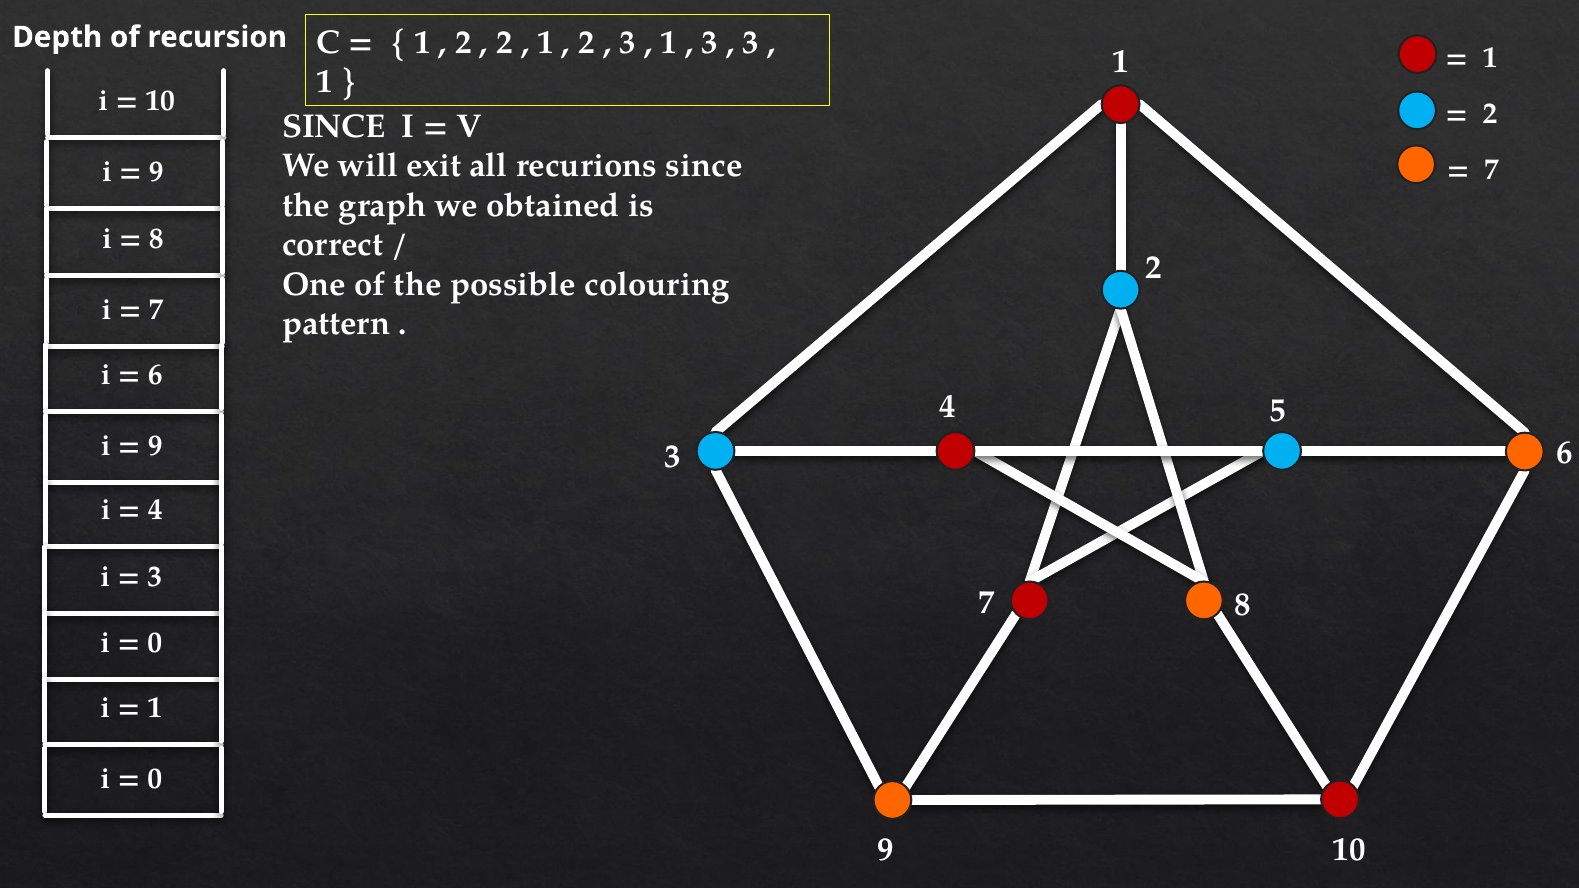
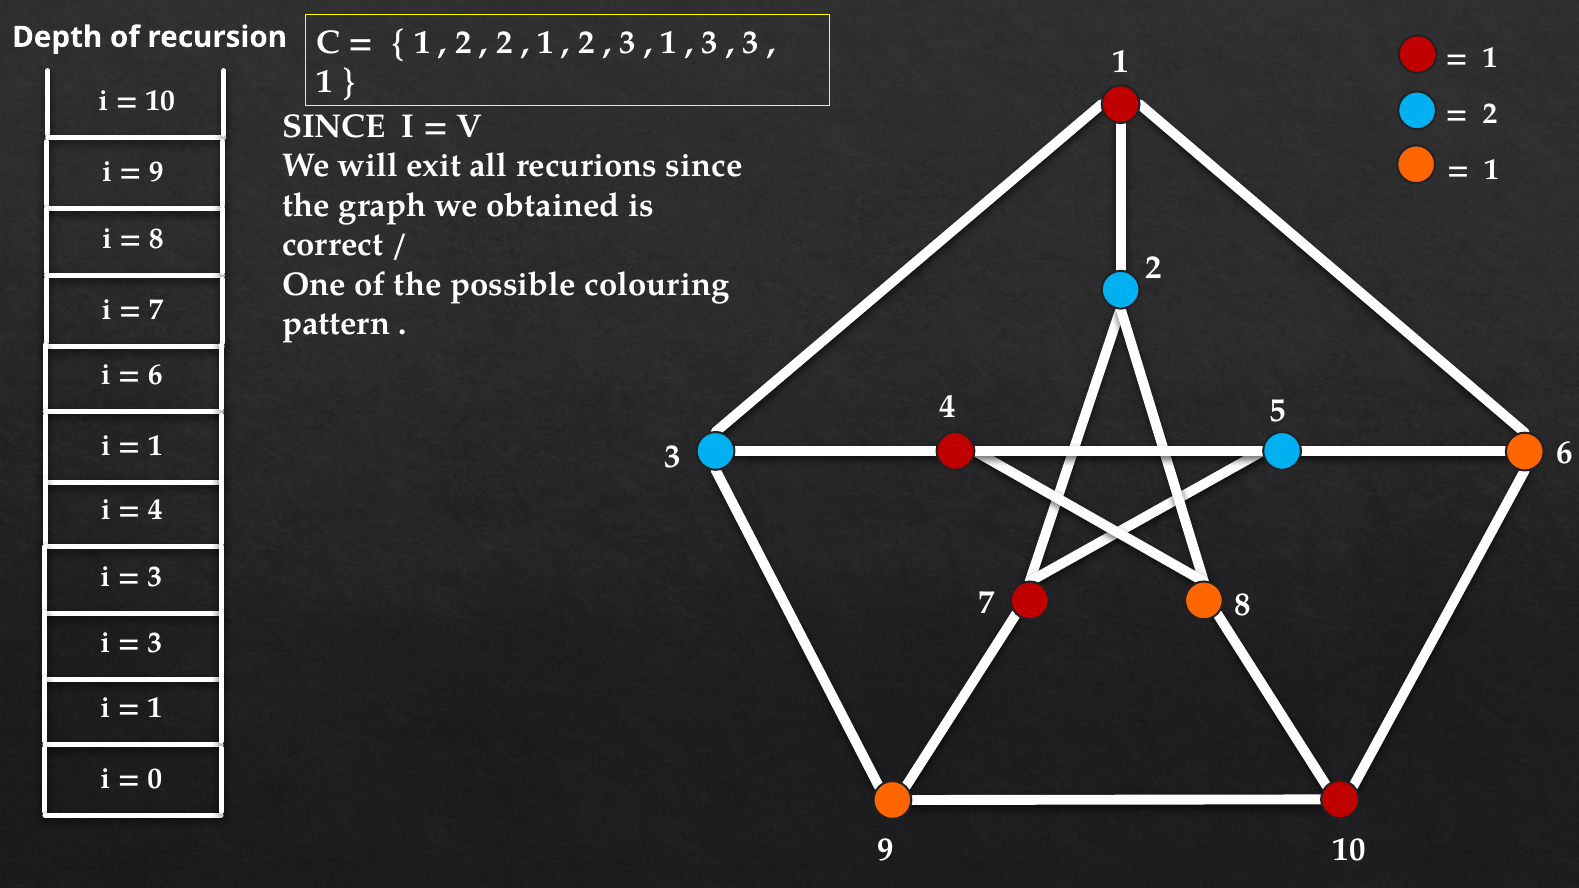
7 at (1491, 170): 7 -> 1
9 at (155, 446): 9 -> 1
0 at (155, 642): 0 -> 3
